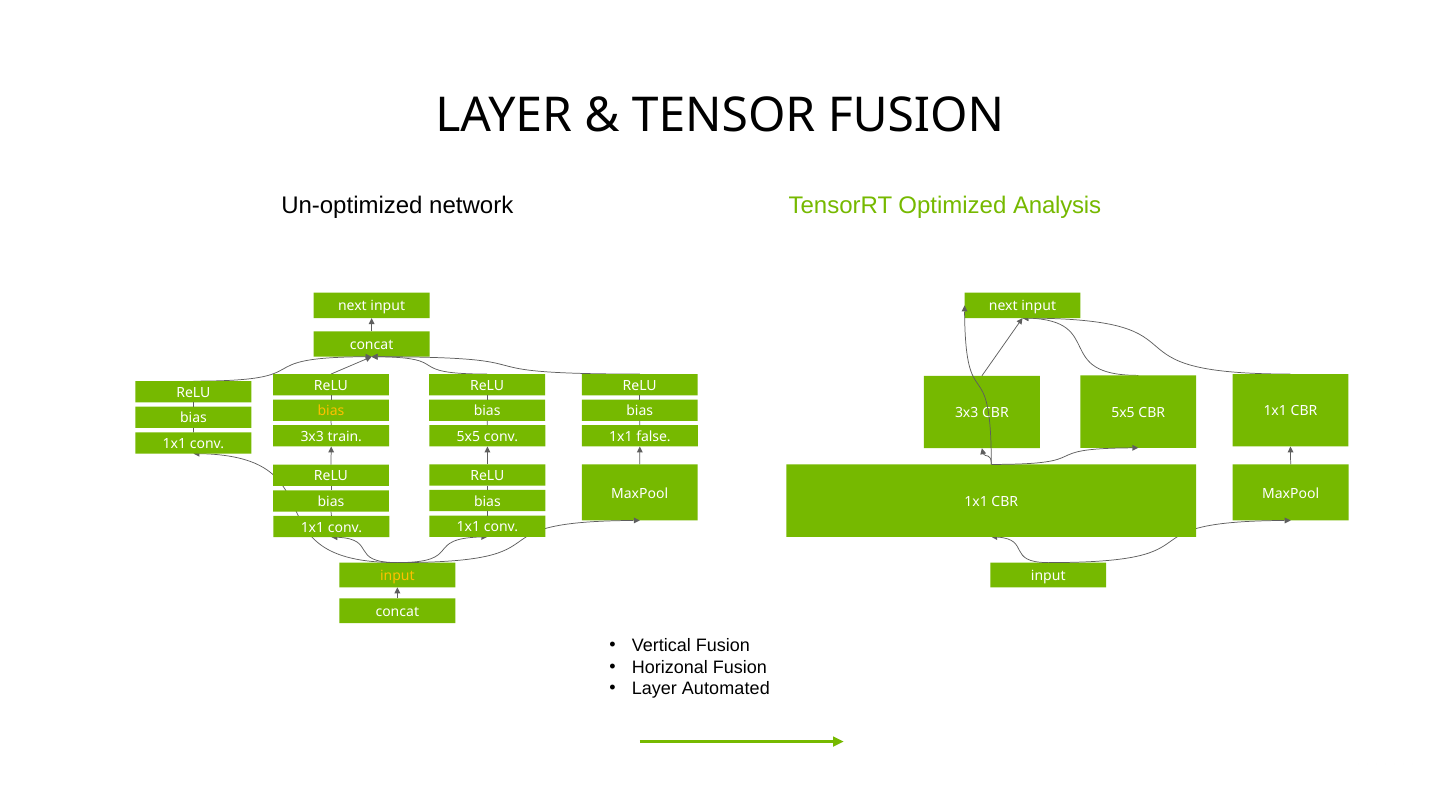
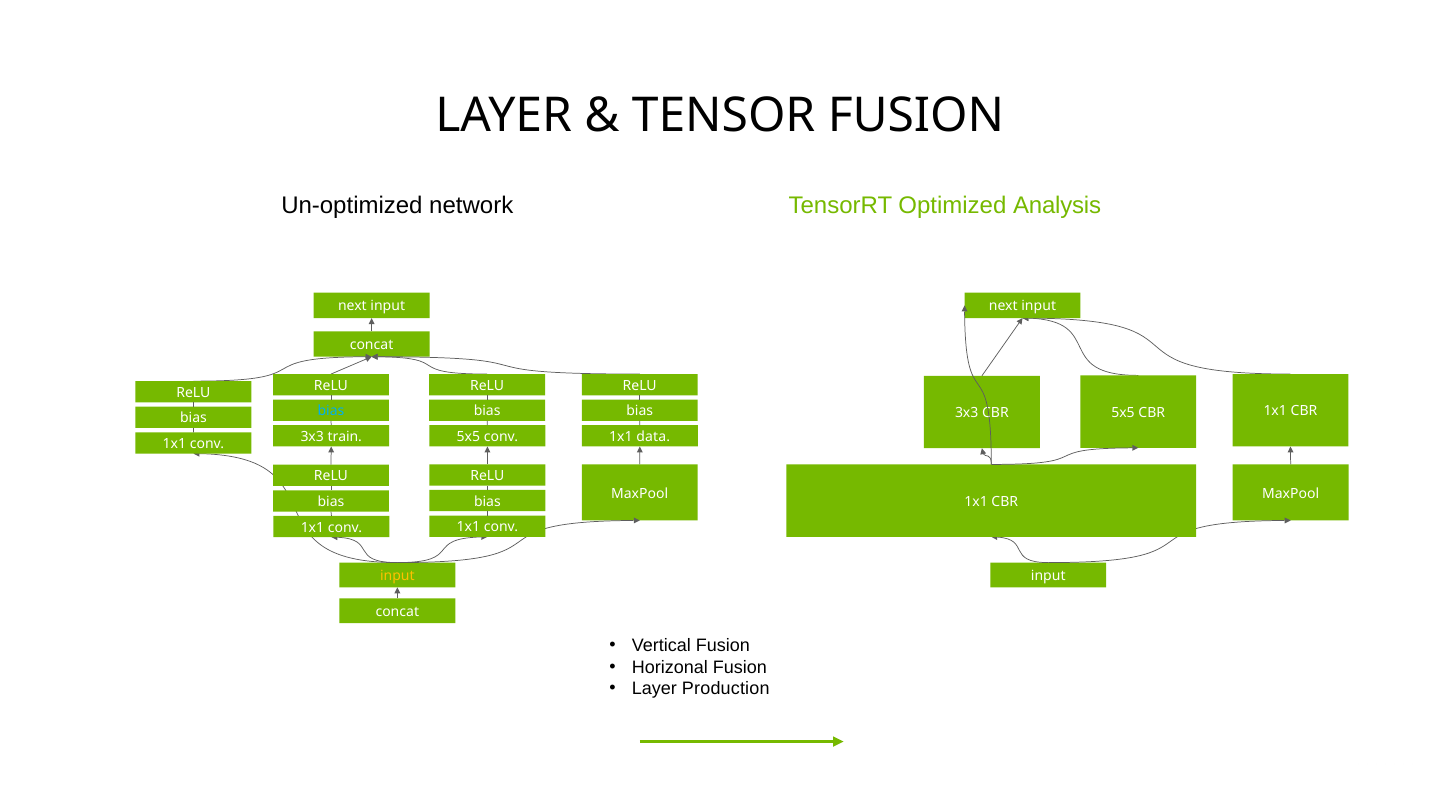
bias at (331, 411) colour: yellow -> light blue
false: false -> data
Automated: Automated -> Production
